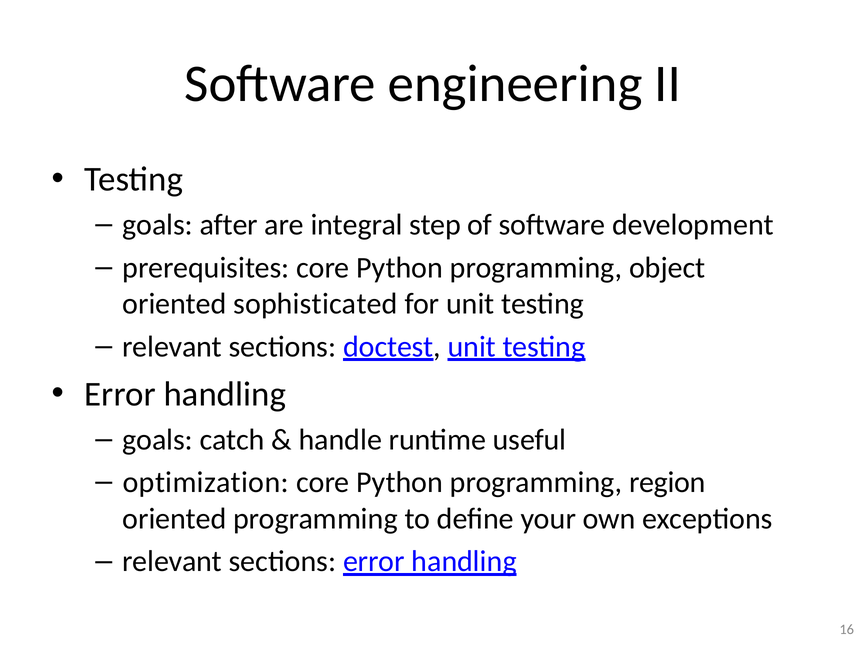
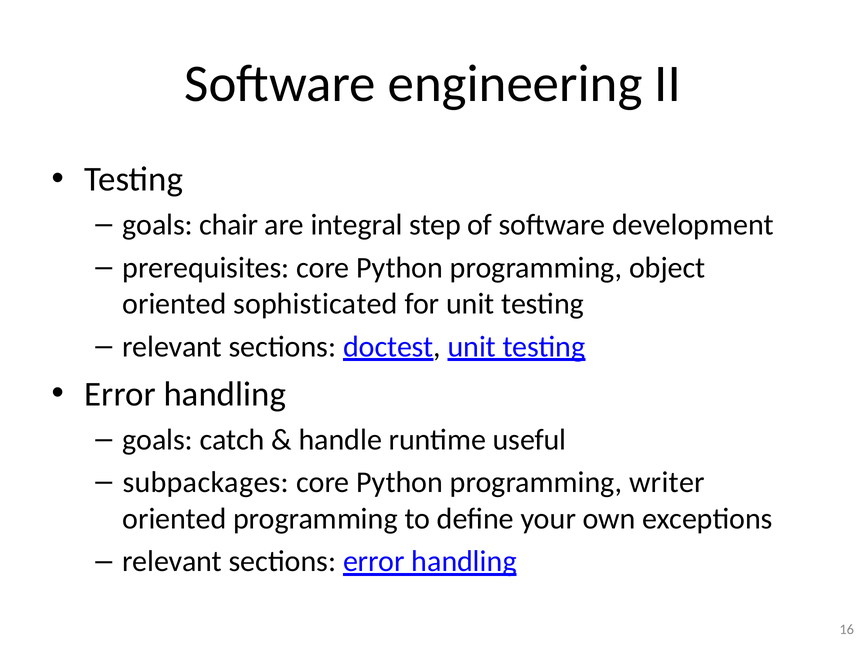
after: after -> chair
optimization: optimization -> subpackages
region: region -> writer
